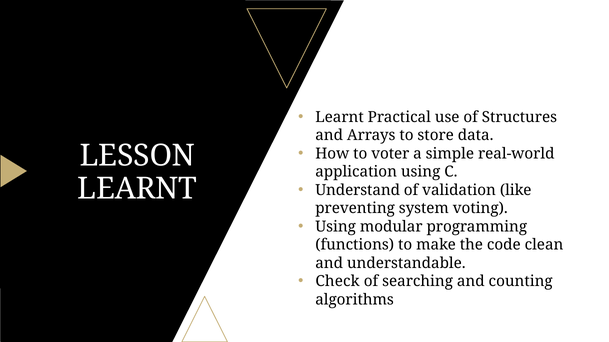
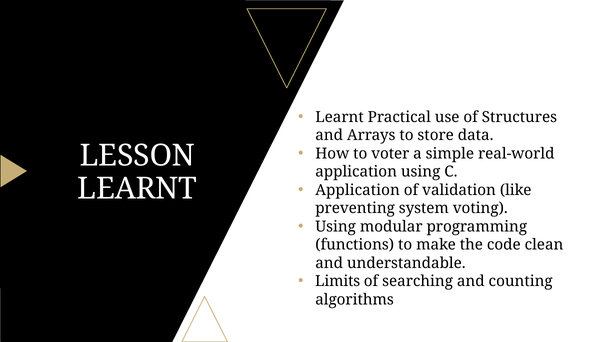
Understand at (358, 190): Understand -> Application
Check: Check -> Limits
